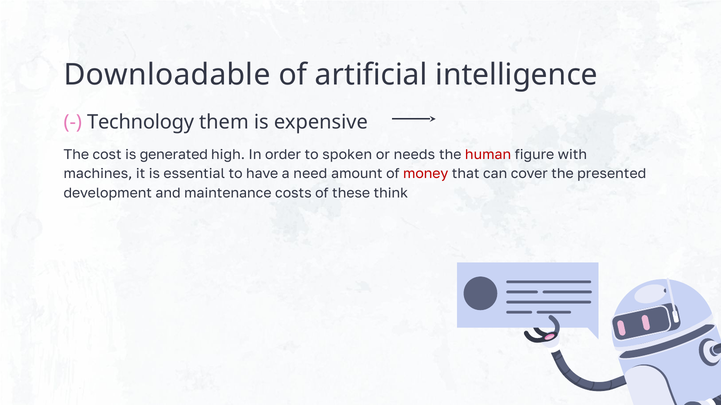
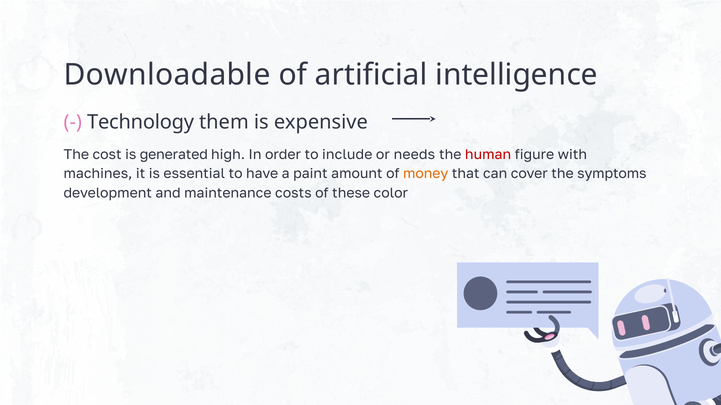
spoken: spoken -> include
need: need -> paint
money colour: red -> orange
presented: presented -> symptoms
think: think -> color
